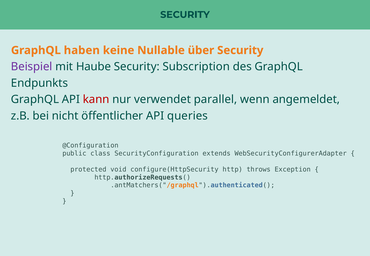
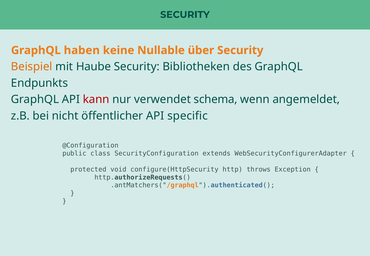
Beispiel colour: purple -> orange
Subscription: Subscription -> Bibliotheken
parallel: parallel -> schema
queries: queries -> specific
